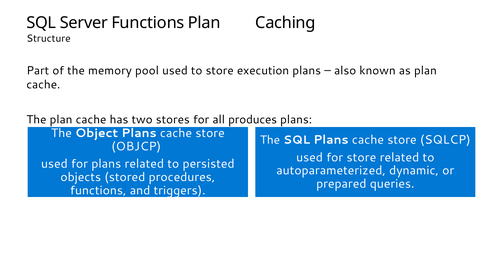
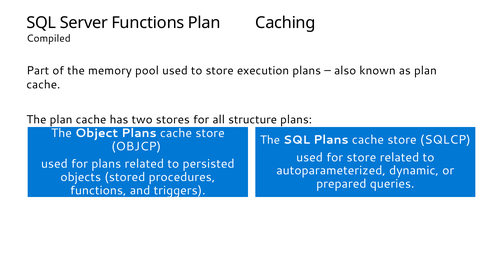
Structure: Structure -> Compiled
produces: produces -> structure
